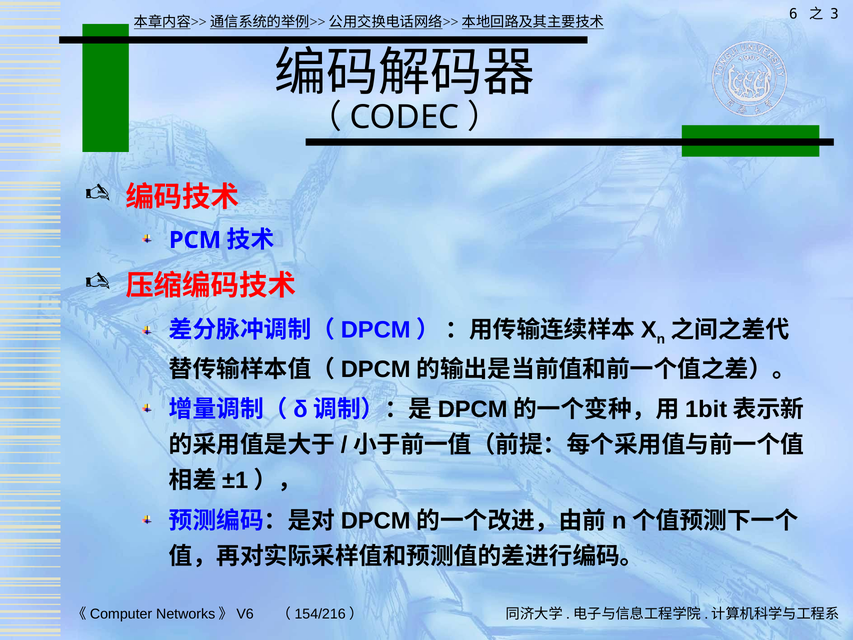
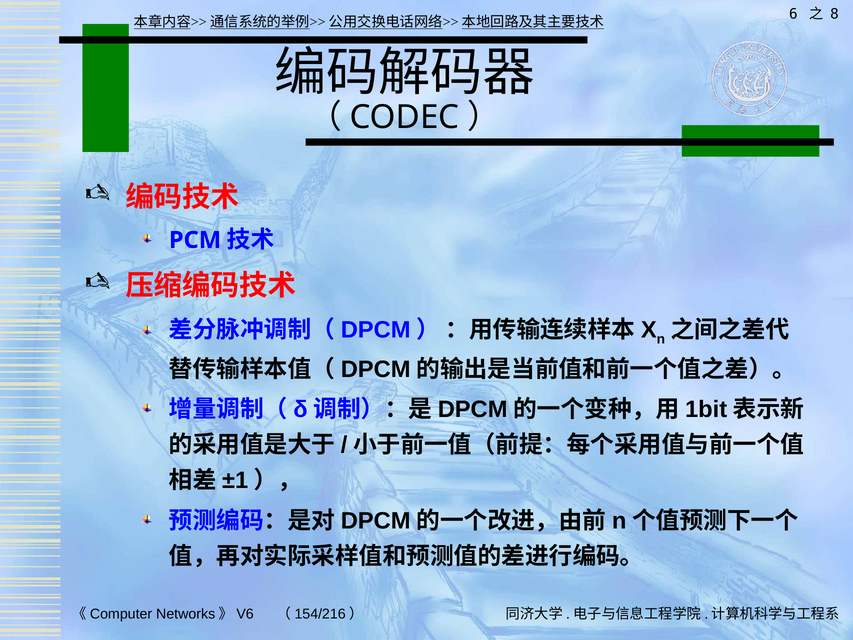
3: 3 -> 8
